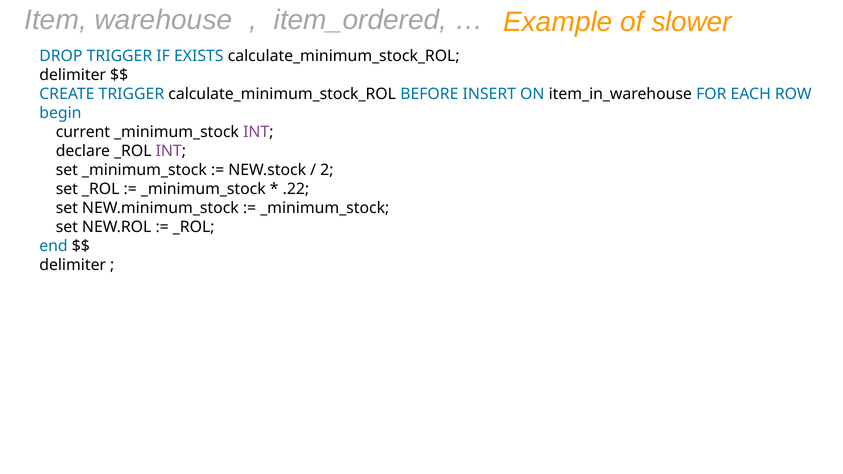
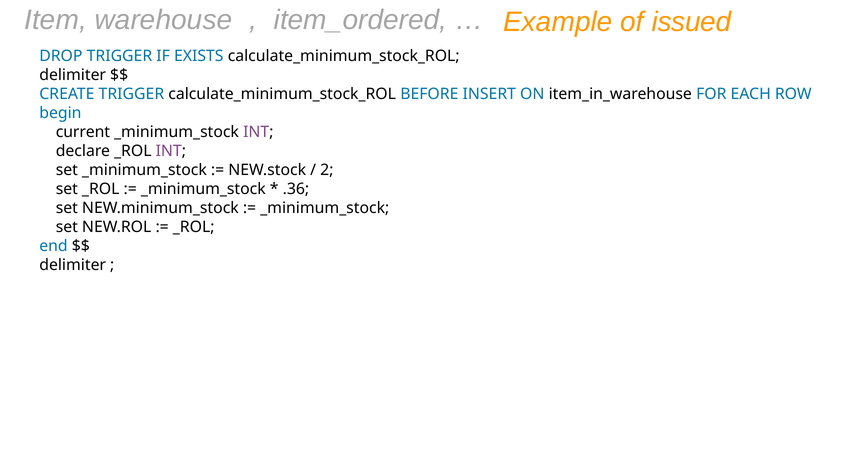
slower: slower -> issued
.22: .22 -> .36
